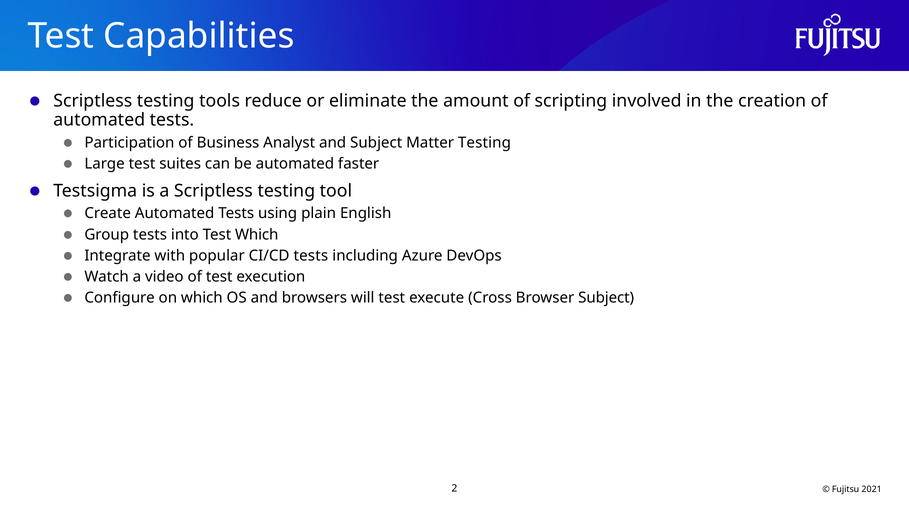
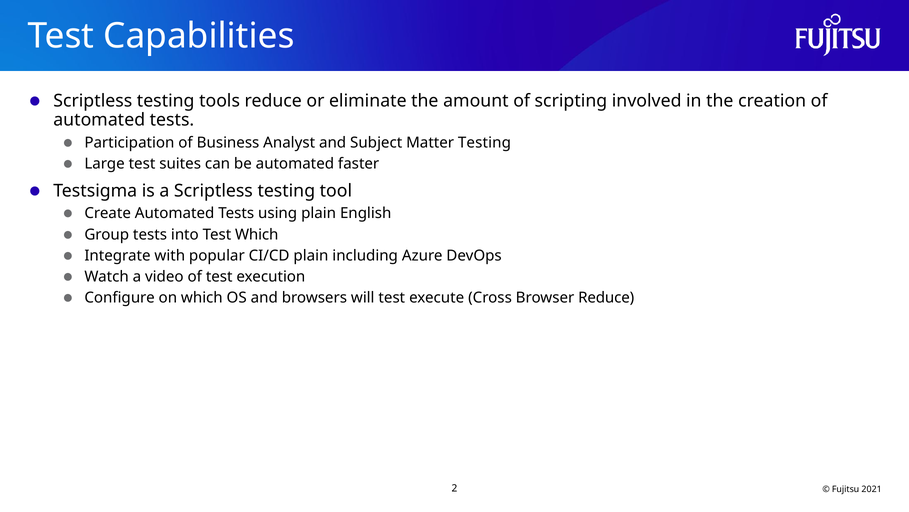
CI/CD tests: tests -> plain
Browser Subject: Subject -> Reduce
